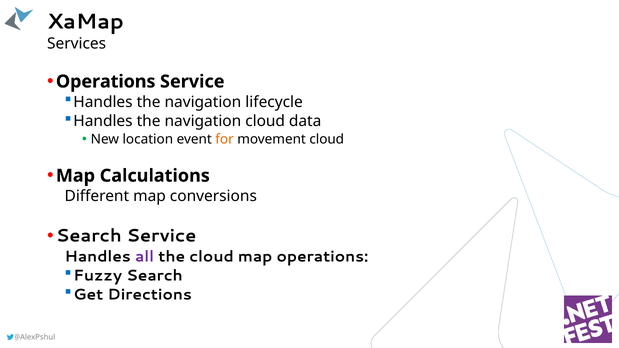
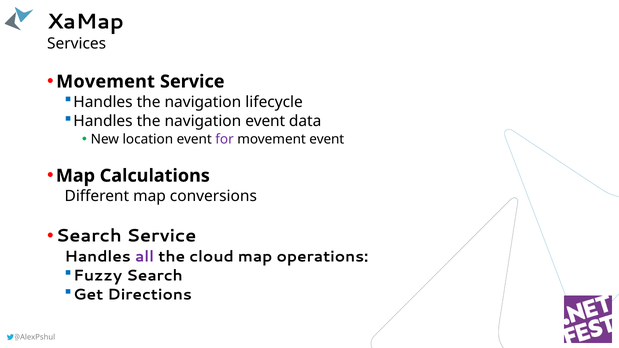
Operations at (106, 82): Operations -> Movement
navigation cloud: cloud -> event
for colour: orange -> purple
movement cloud: cloud -> event
